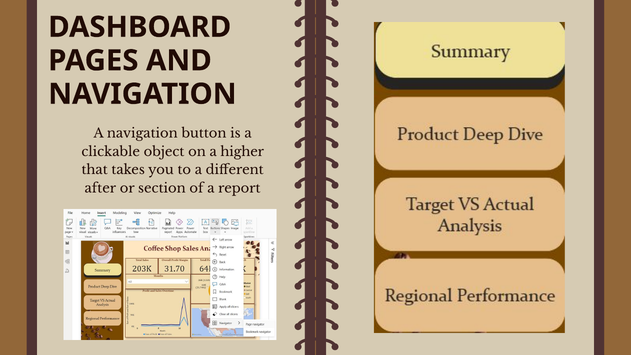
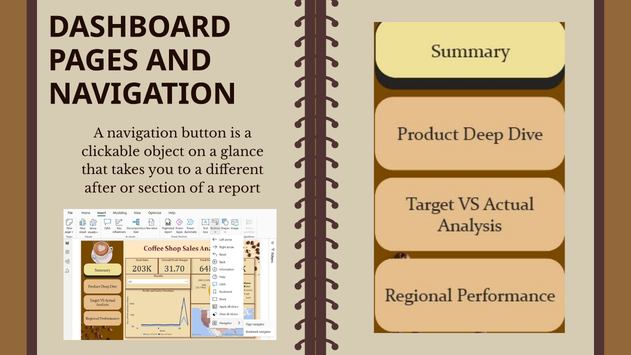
higher: higher -> glance
